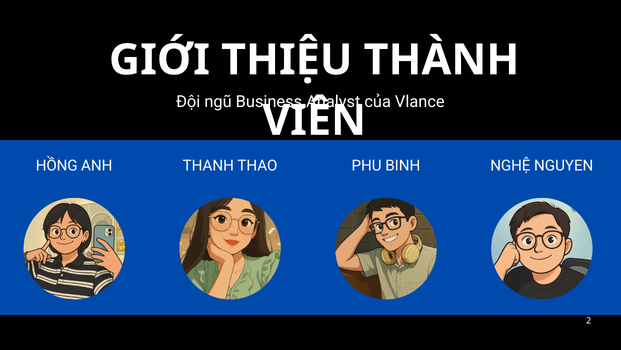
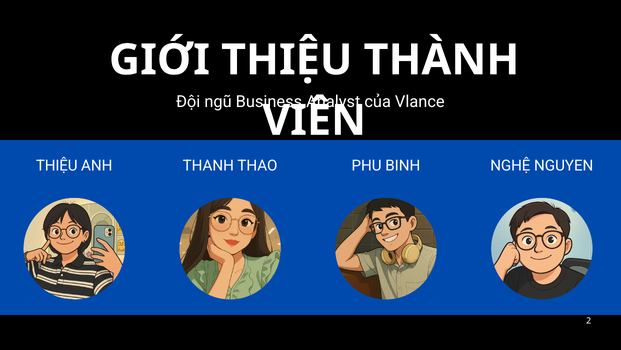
HỒNG at (57, 166): HỒNG -> THIỆU
